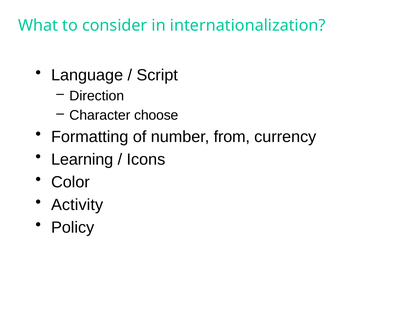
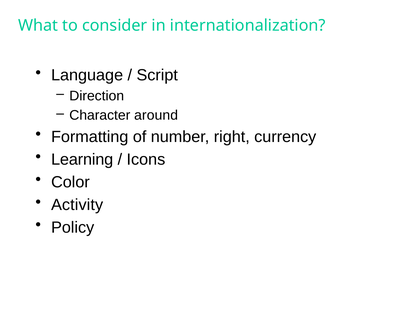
choose: choose -> around
from: from -> right
